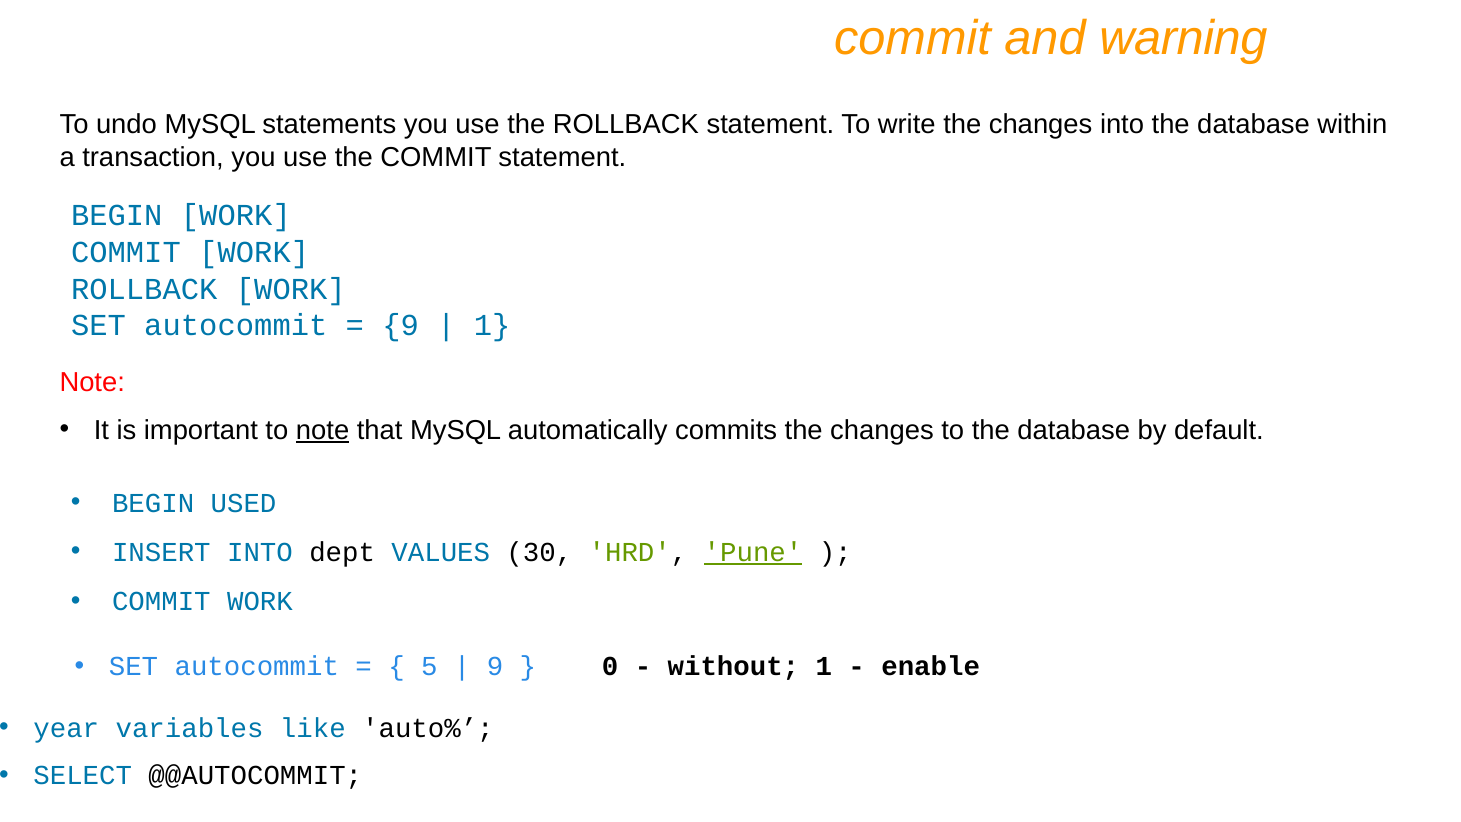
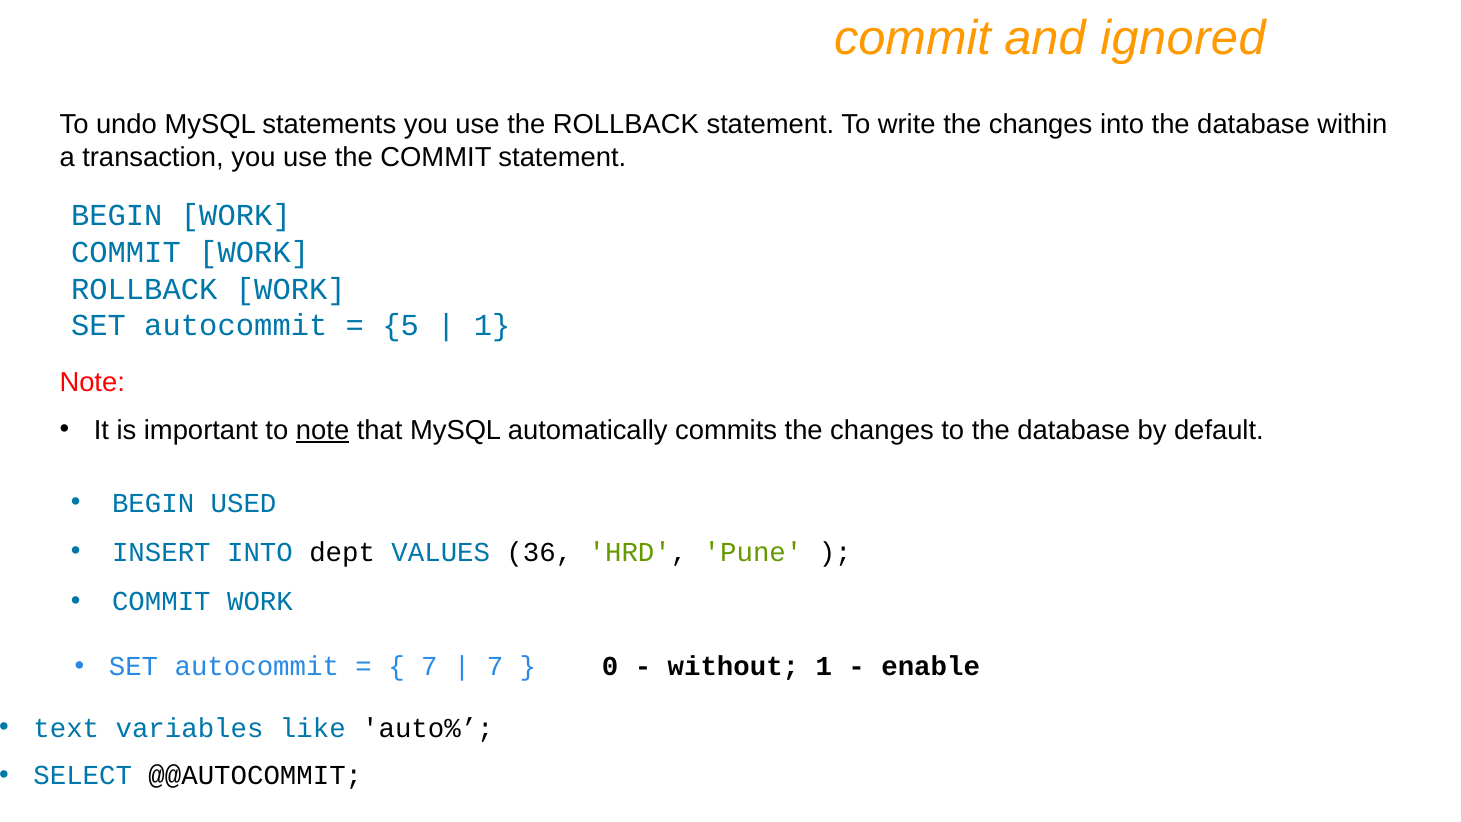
warning: warning -> ignored
9 at (401, 325): 9 -> 5
30: 30 -> 36
Pune underline: present -> none
5 at (429, 666): 5 -> 7
9 at (495, 666): 9 -> 7
year: year -> text
